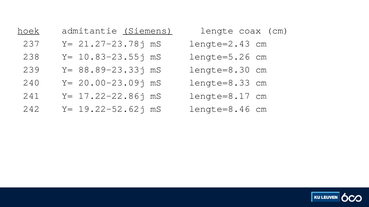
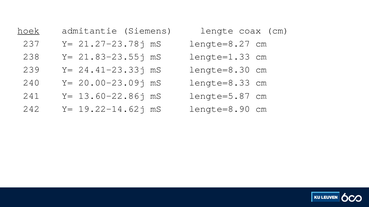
Siemens underline: present -> none
lengte=2.43: lengte=2.43 -> lengte=8.27
10.83-23.55j: 10.83-23.55j -> 21.83-23.55j
lengte=5.26: lengte=5.26 -> lengte=1.33
88.89-23.33j: 88.89-23.33j -> 24.41-23.33j
17.22-22.86j: 17.22-22.86j -> 13.60-22.86j
lengte=8.17: lengte=8.17 -> lengte=5.87
19.22-52.62j: 19.22-52.62j -> 19.22-14.62j
lengte=8.46: lengte=8.46 -> lengte=8.90
